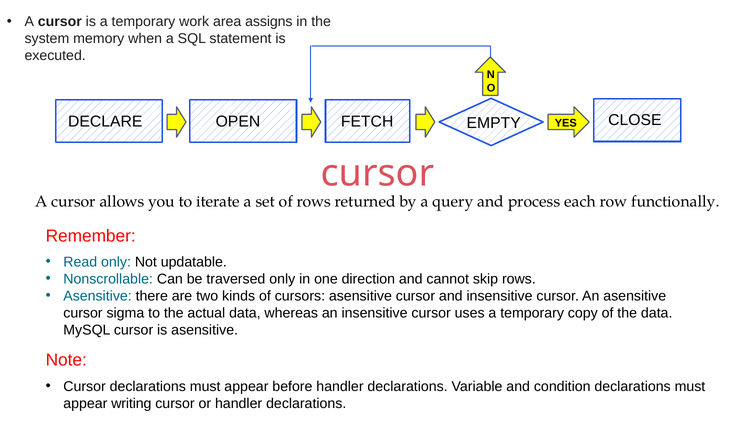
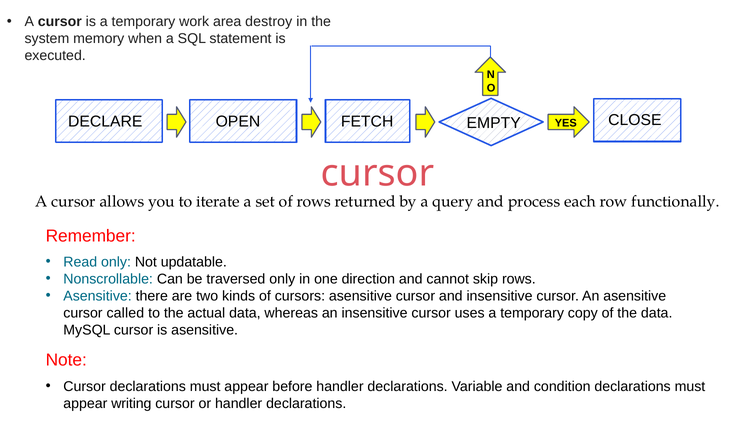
assigns: assigns -> destroy
sigma: sigma -> called
